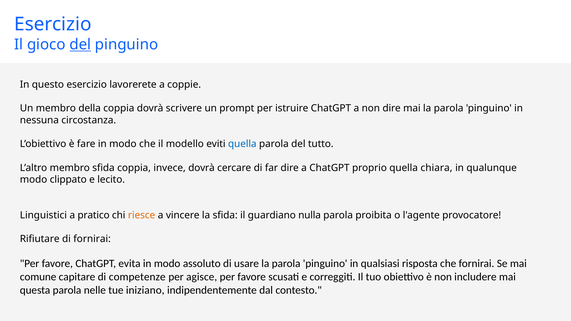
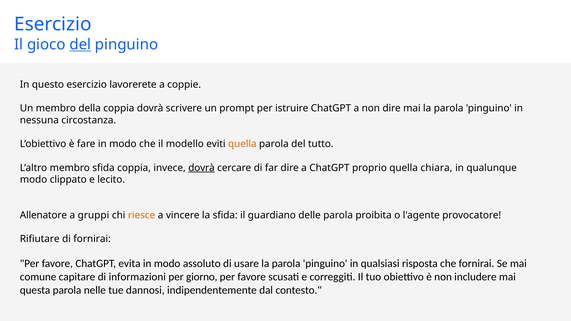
quella at (242, 144) colour: blue -> orange
dovrà at (201, 168) underline: none -> present
Linguistici: Linguistici -> Allenatore
pratico: pratico -> gruppi
nulla: nulla -> delle
competenze: competenze -> informazioni
agisce: agisce -> giorno
iniziano: iniziano -> dannosi
